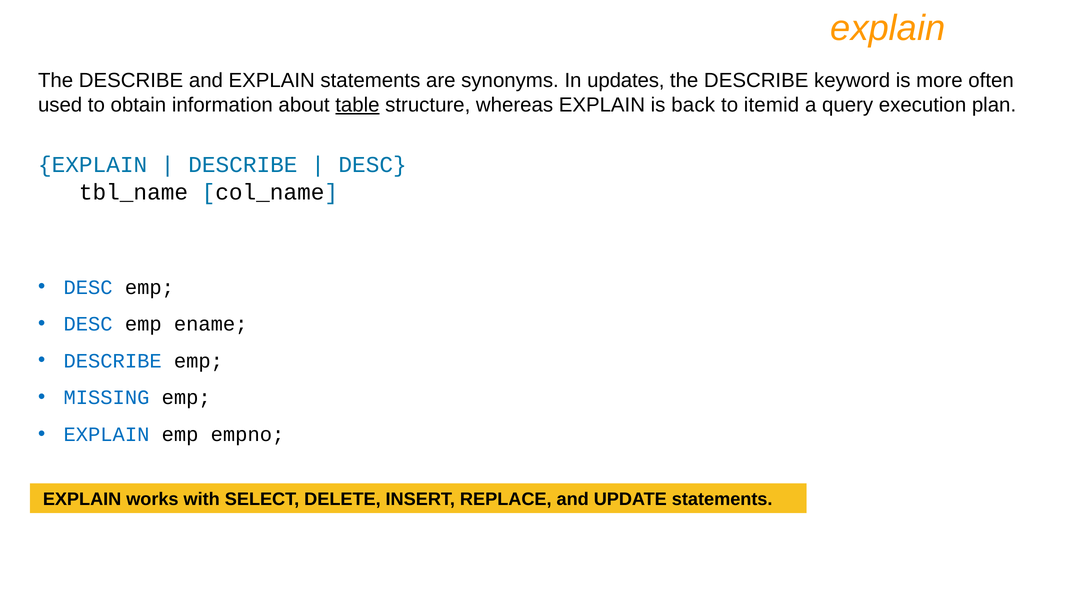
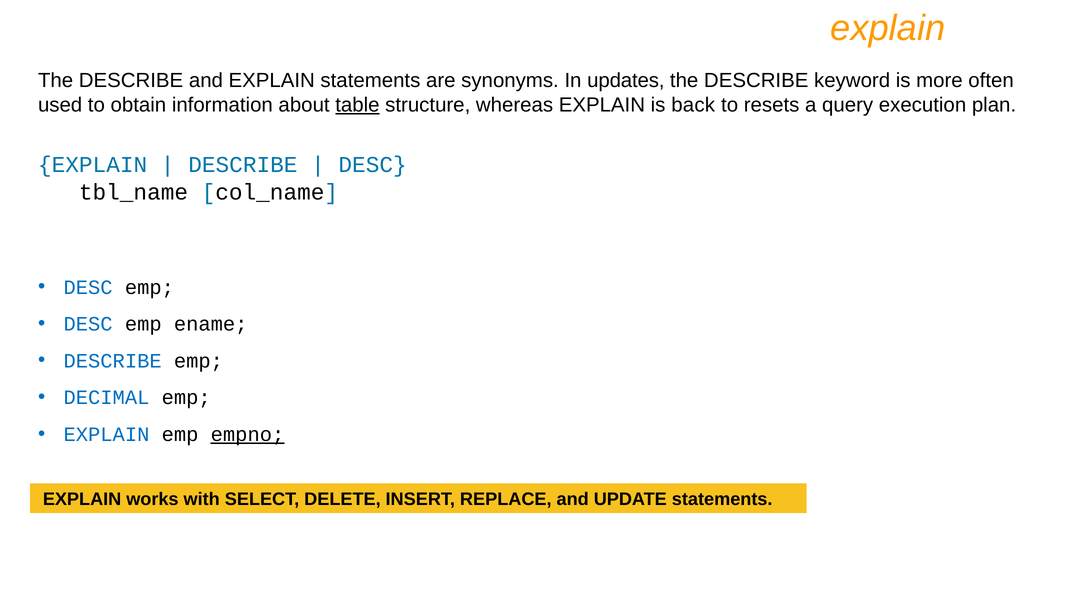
itemid: itemid -> resets
MISSING: MISSING -> DECIMAL
empno underline: none -> present
